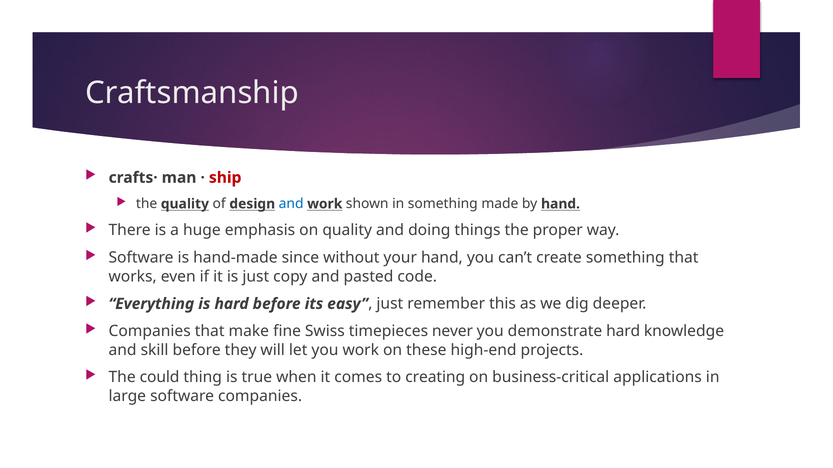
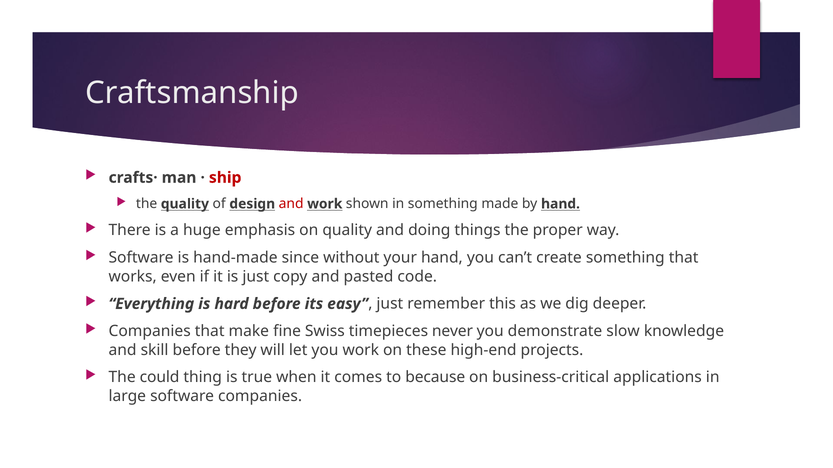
and at (291, 204) colour: blue -> red
demonstrate hard: hard -> slow
creating: creating -> because
